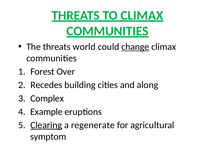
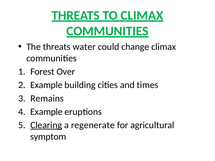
world: world -> water
change underline: present -> none
Recedes at (46, 85): Recedes -> Example
along: along -> times
Complex: Complex -> Remains
